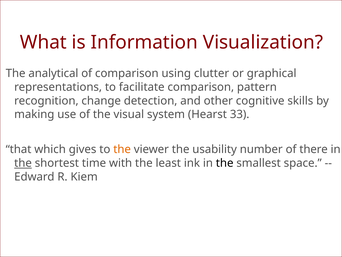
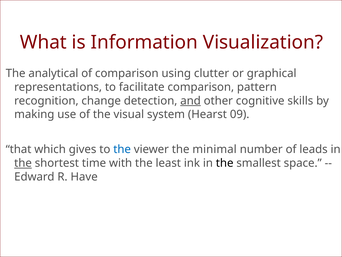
and underline: none -> present
33: 33 -> 09
the at (122, 149) colour: orange -> blue
usability: usability -> minimal
there: there -> leads
Kiem: Kiem -> Have
